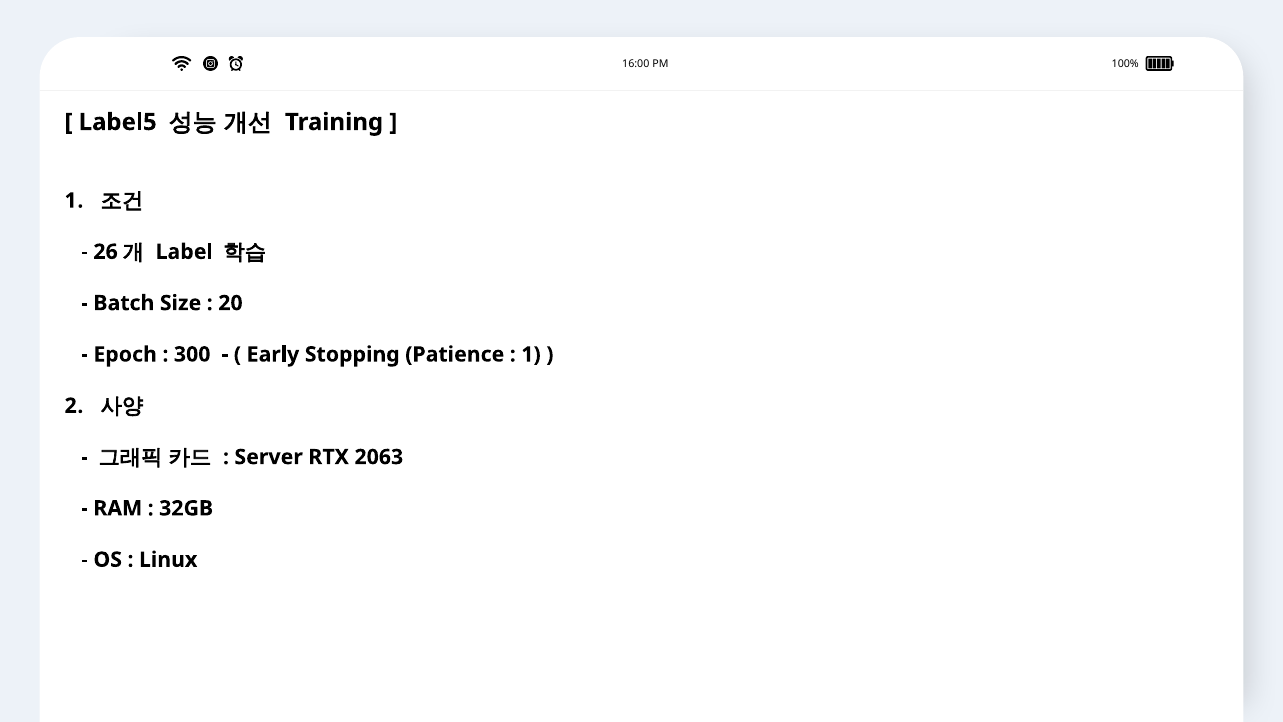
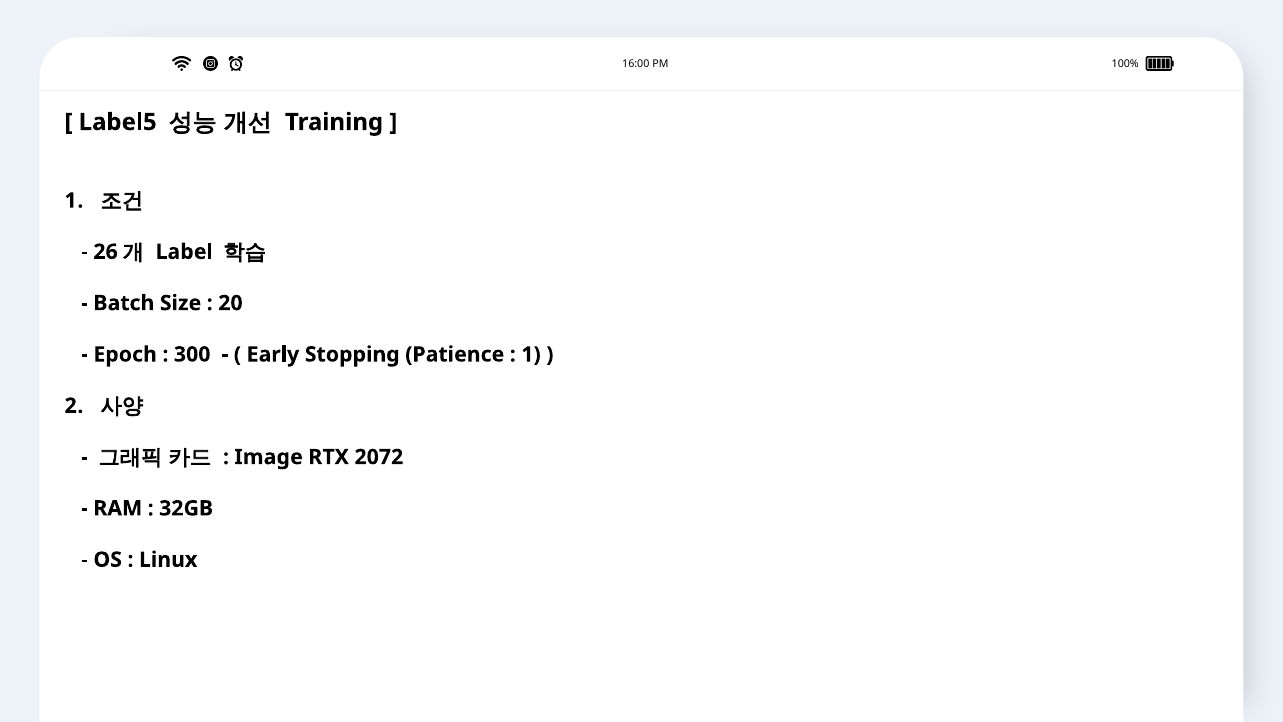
Server: Server -> Image
2063: 2063 -> 2072
